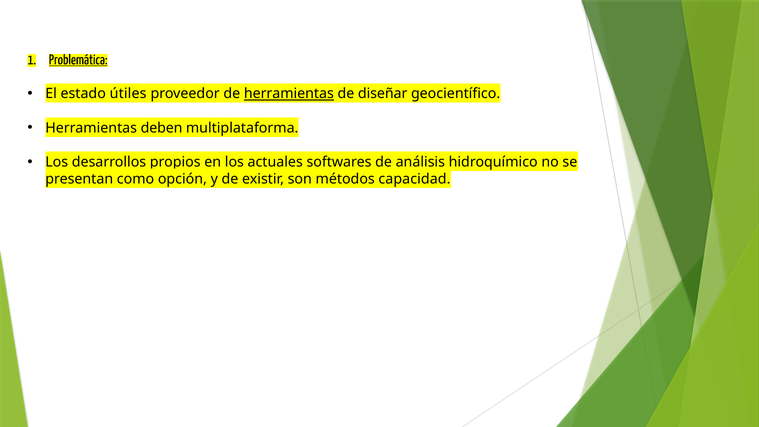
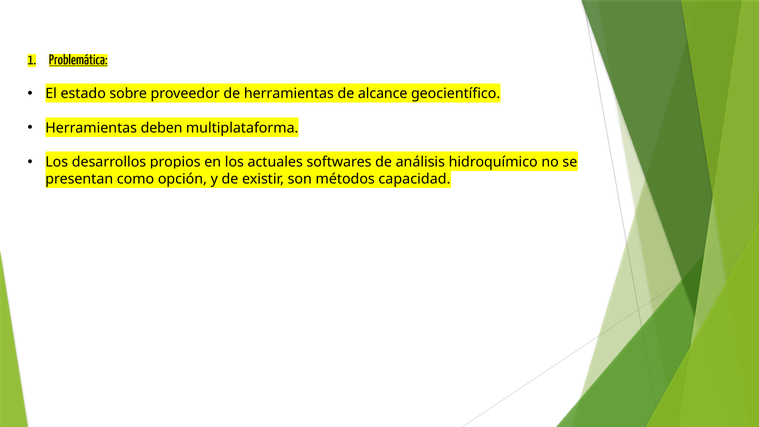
útiles: útiles -> sobre
herramientas at (289, 94) underline: present -> none
diseñar: diseñar -> alcance
